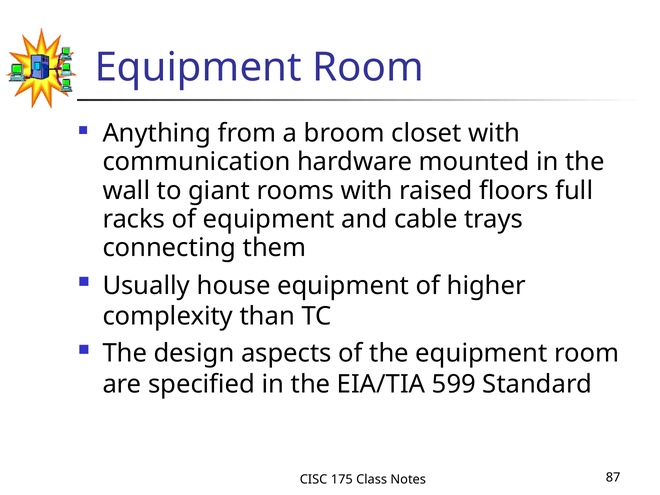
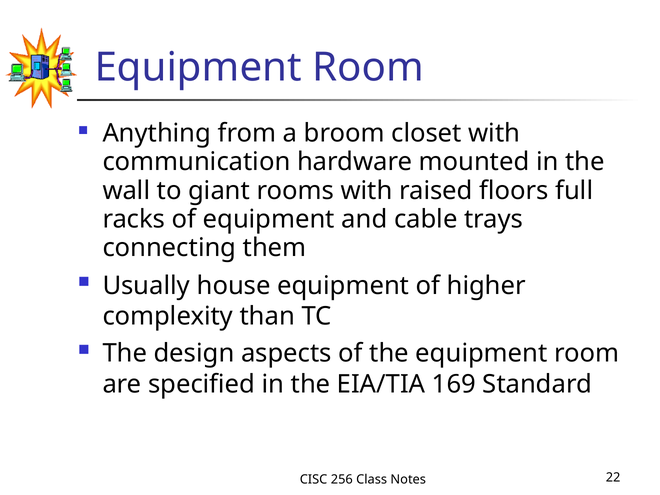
599: 599 -> 169
175: 175 -> 256
87: 87 -> 22
